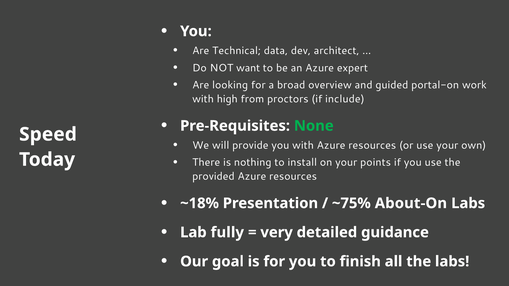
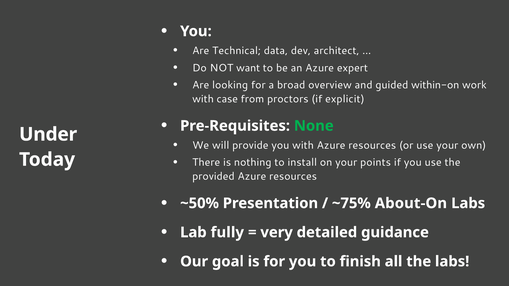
portal-on: portal-on -> within-on
high: high -> case
include: include -> explicit
Speed: Speed -> Under
~18%: ~18% -> ~50%
